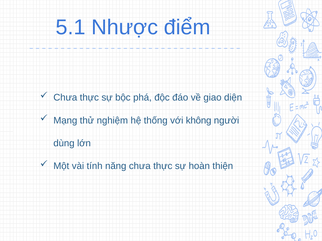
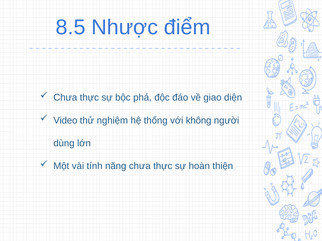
5.1: 5.1 -> 8.5
Mạng: Mạng -> Video
